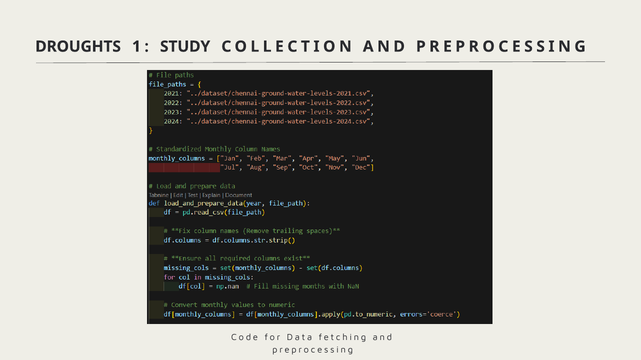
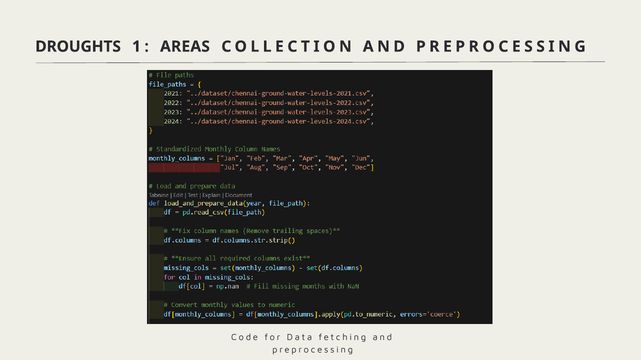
STUDY: STUDY -> AREAS
